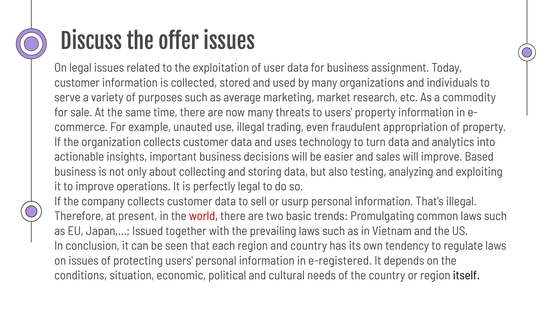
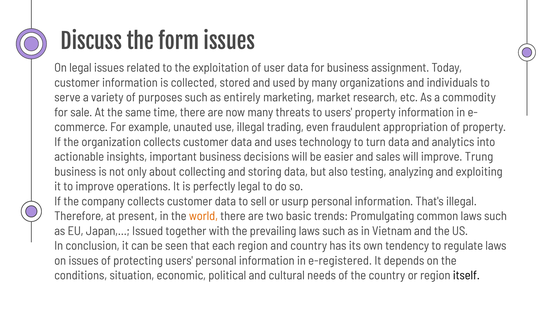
offer: offer -> form
average: average -> entirely
Based: Based -> Trung
world colour: red -> orange
